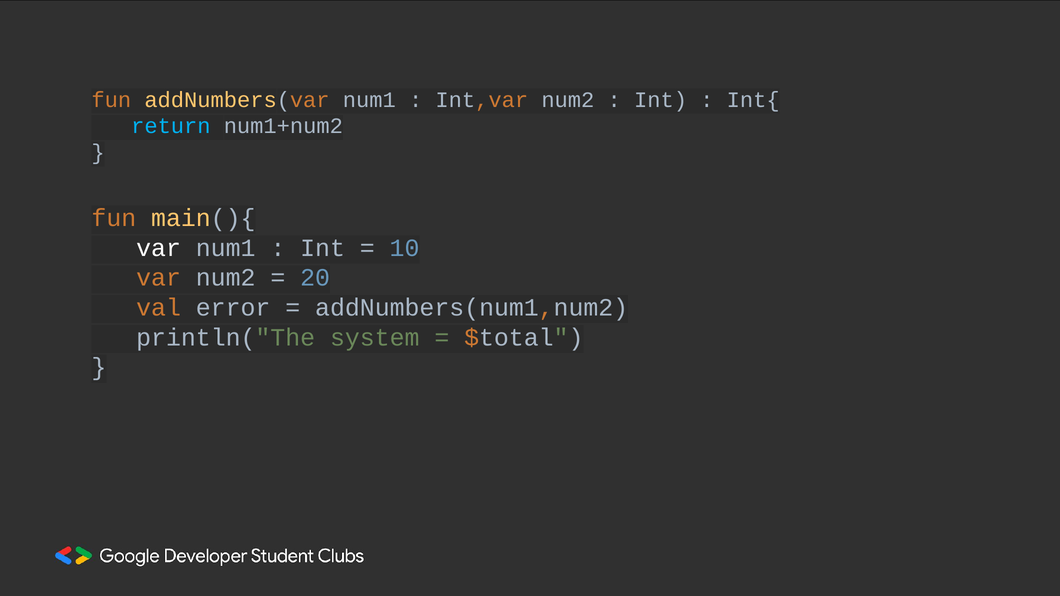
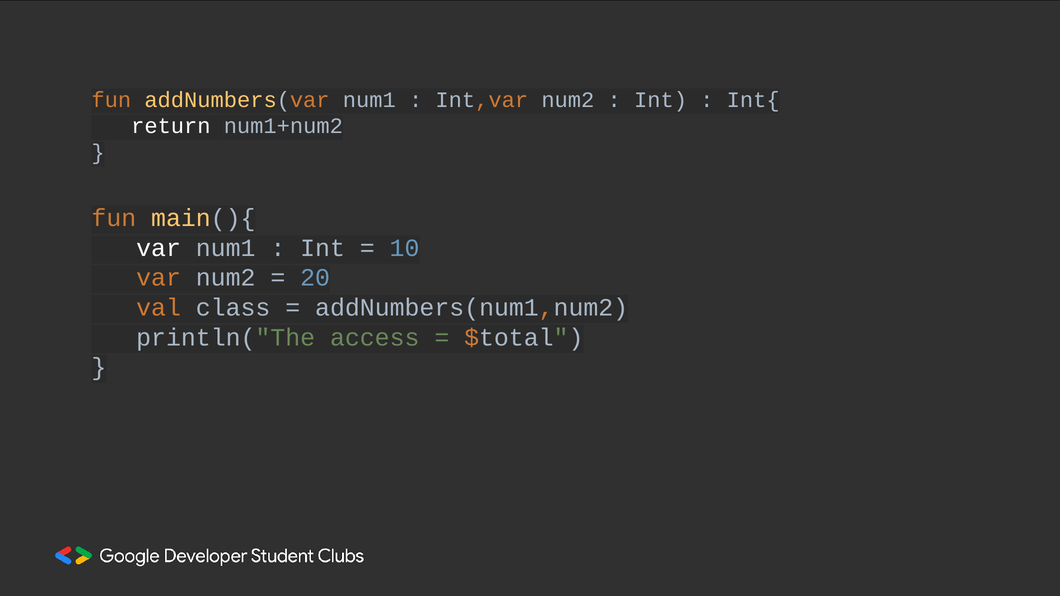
return colour: light blue -> white
error: error -> class
system: system -> access
